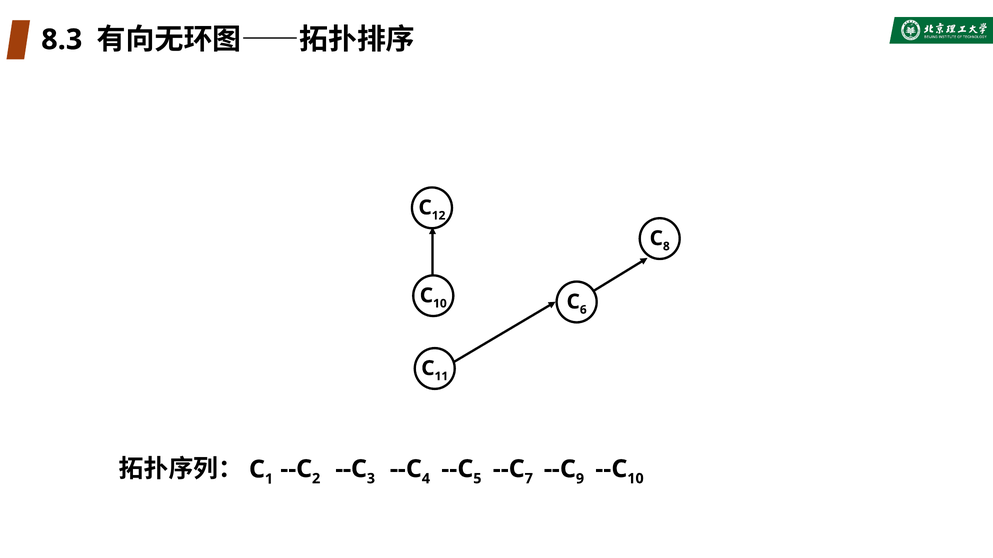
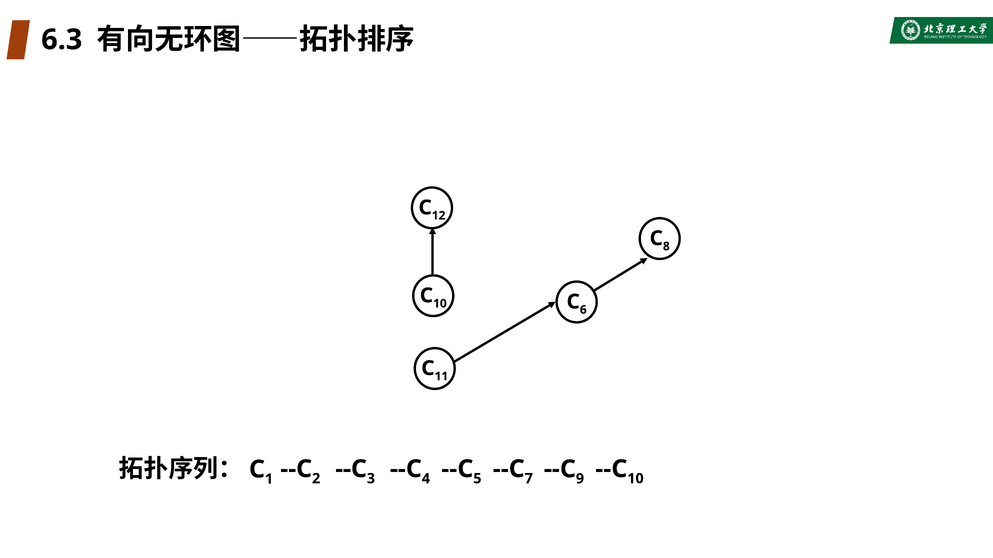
8.3: 8.3 -> 6.3
